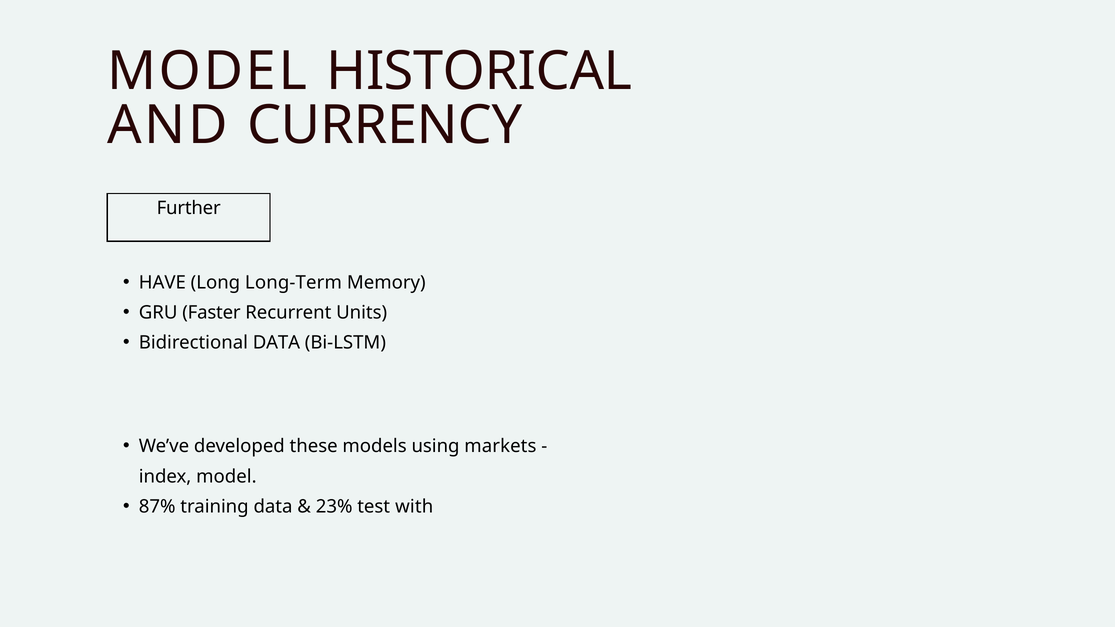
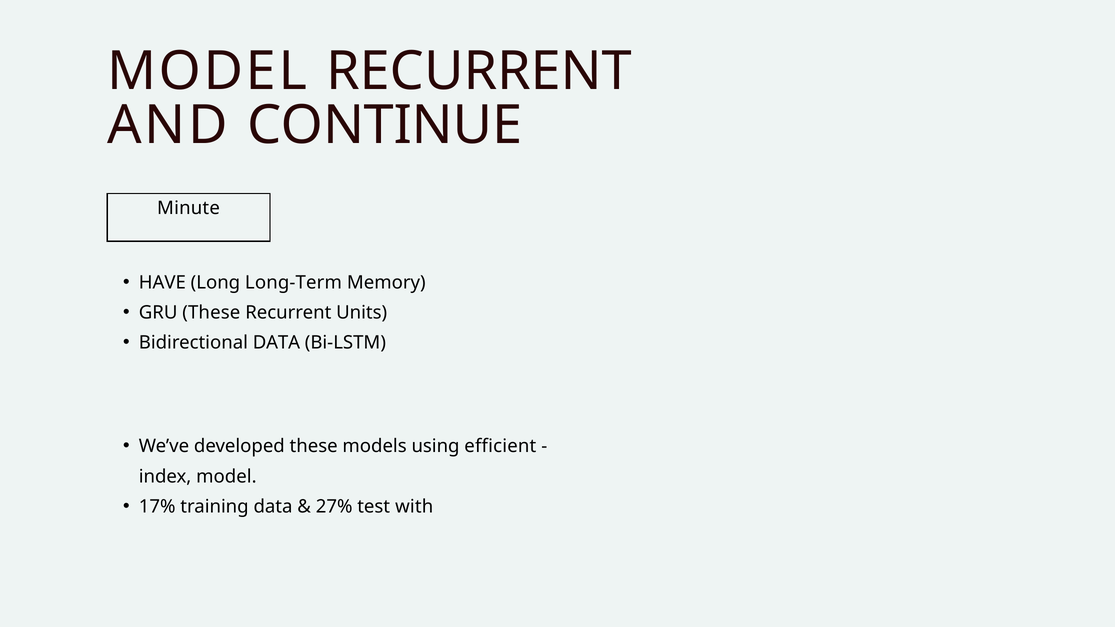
MODEL HISTORICAL: HISTORICAL -> RECURRENT
CURRENCY: CURRENCY -> CONTINUE
Further: Further -> Minute
GRU Faster: Faster -> These
markets: markets -> efficient
87%: 87% -> 17%
23%: 23% -> 27%
